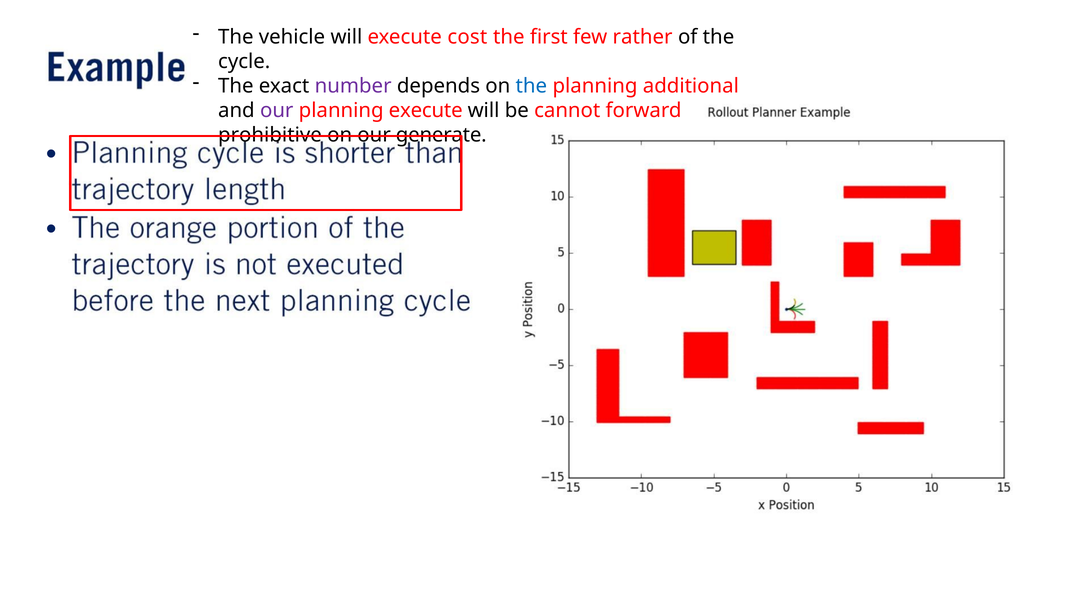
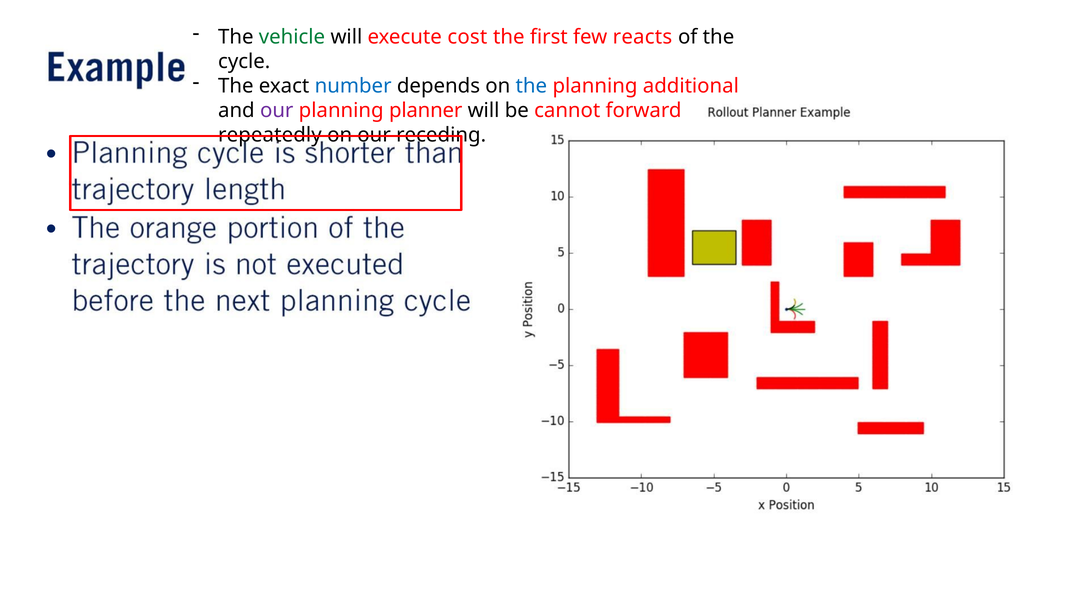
vehicle colour: black -> green
rather: rather -> reacts
number colour: purple -> blue
planning execute: execute -> planner
prohibitive: prohibitive -> repeatedly
generate: generate -> receding
